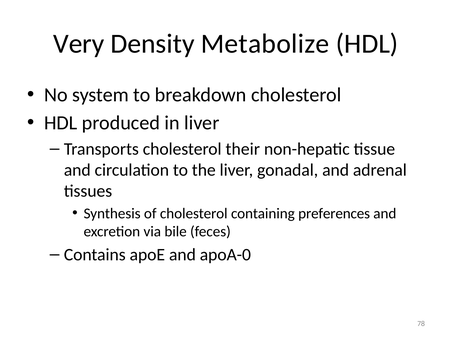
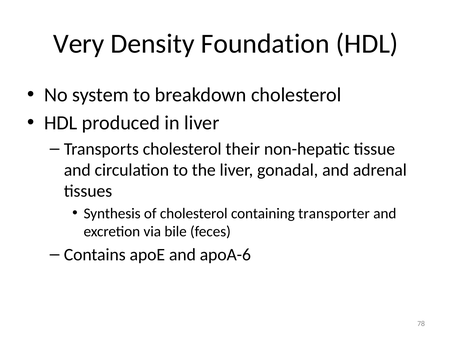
Metabolize: Metabolize -> Foundation
preferences: preferences -> transporter
apoA-0: apoA-0 -> apoA-6
